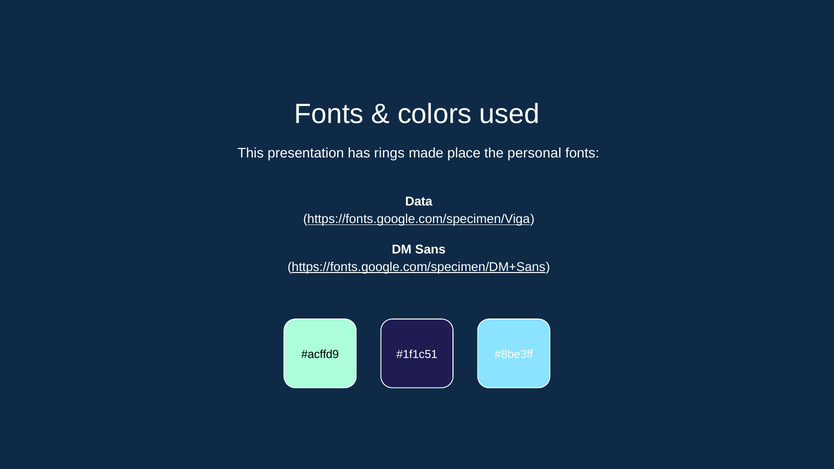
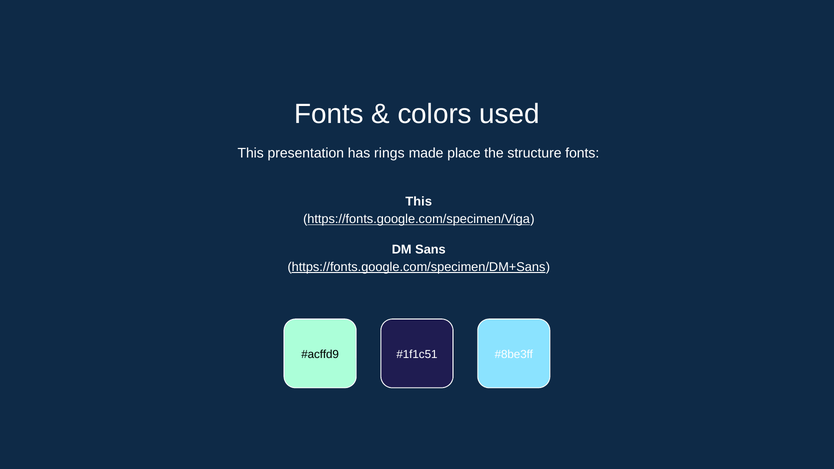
personal: personal -> structure
Data at (419, 202): Data -> This
